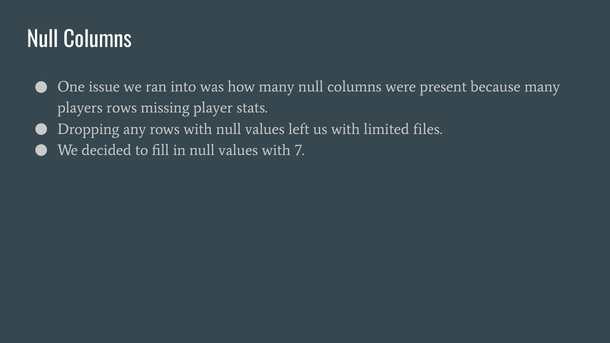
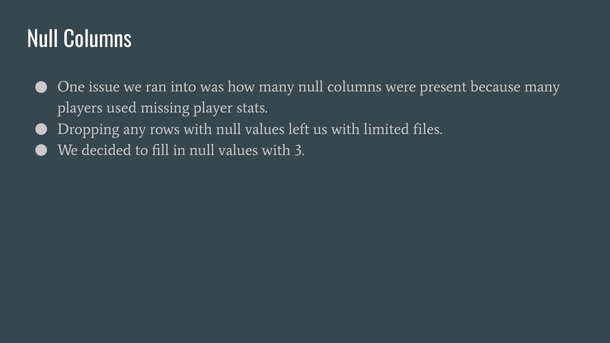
players rows: rows -> used
7: 7 -> 3
